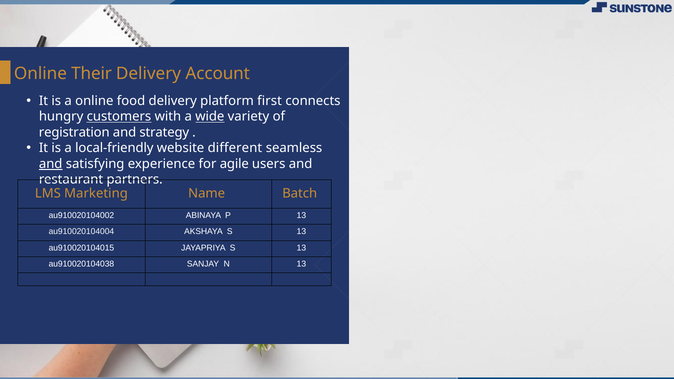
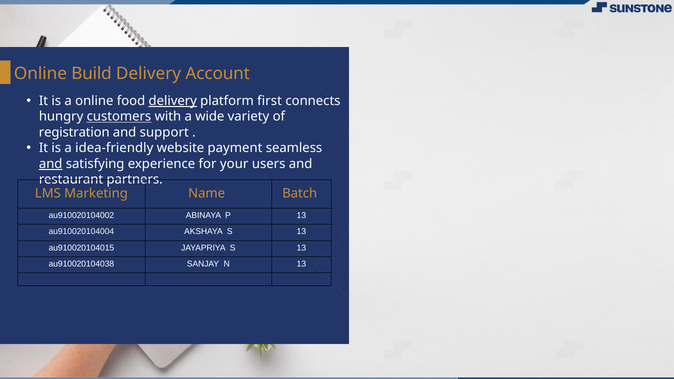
Their: Their -> Build
delivery at (173, 101) underline: none -> present
wide underline: present -> none
strategy: strategy -> support
local-friendly: local-friendly -> idea-friendly
different: different -> payment
agile: agile -> your
